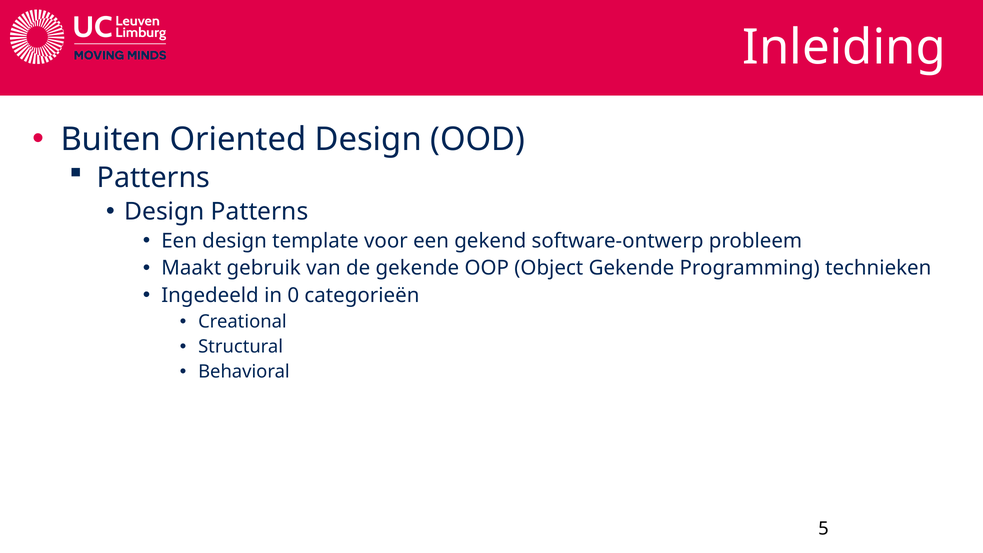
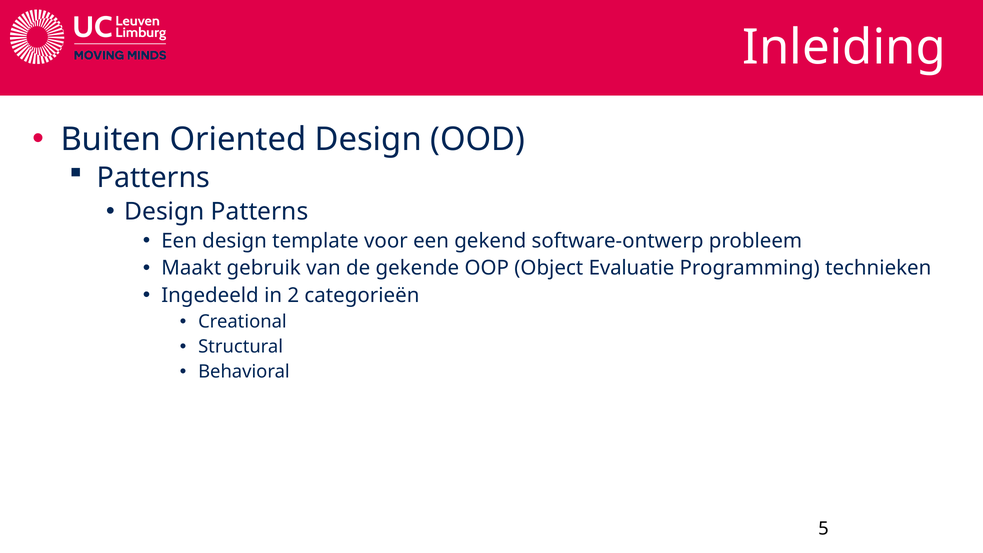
Object Gekende: Gekende -> Evaluatie
0: 0 -> 2
